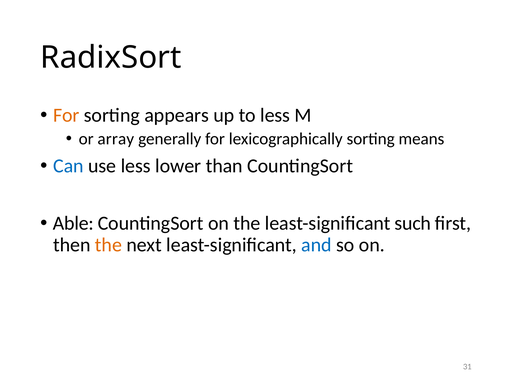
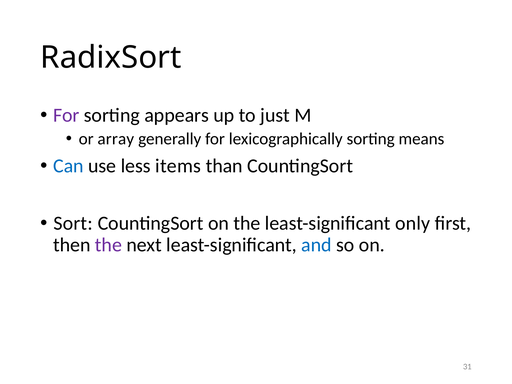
For at (66, 115) colour: orange -> purple
to less: less -> just
lower: lower -> items
Able: Able -> Sort
such: such -> only
the at (108, 245) colour: orange -> purple
